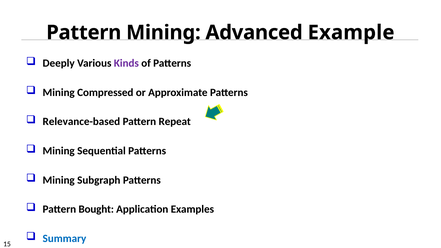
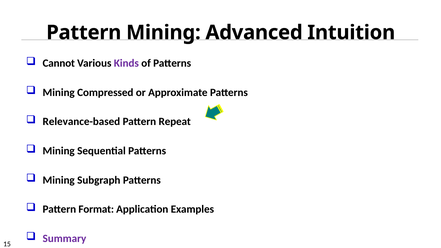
Example: Example -> Intuition
Deeply: Deeply -> Cannot
Bought: Bought -> Format
Summary colour: blue -> purple
